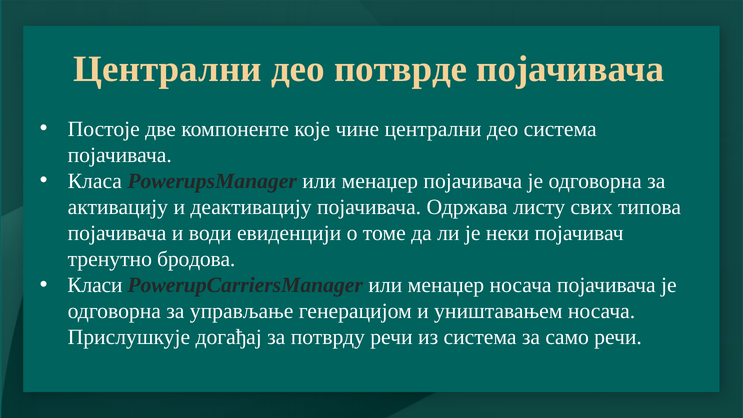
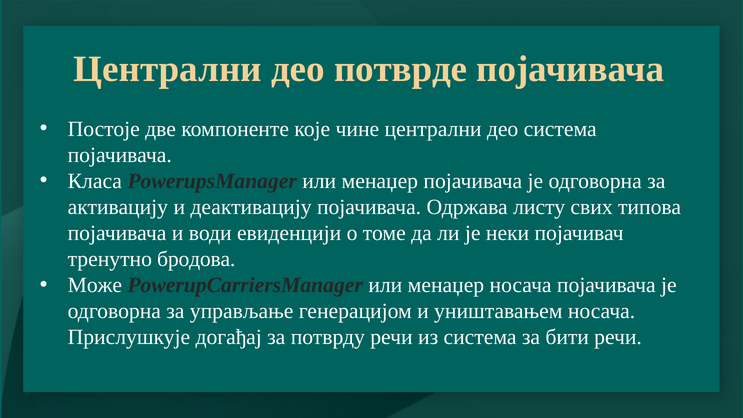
Класи: Класи -> Може
само: само -> бити
